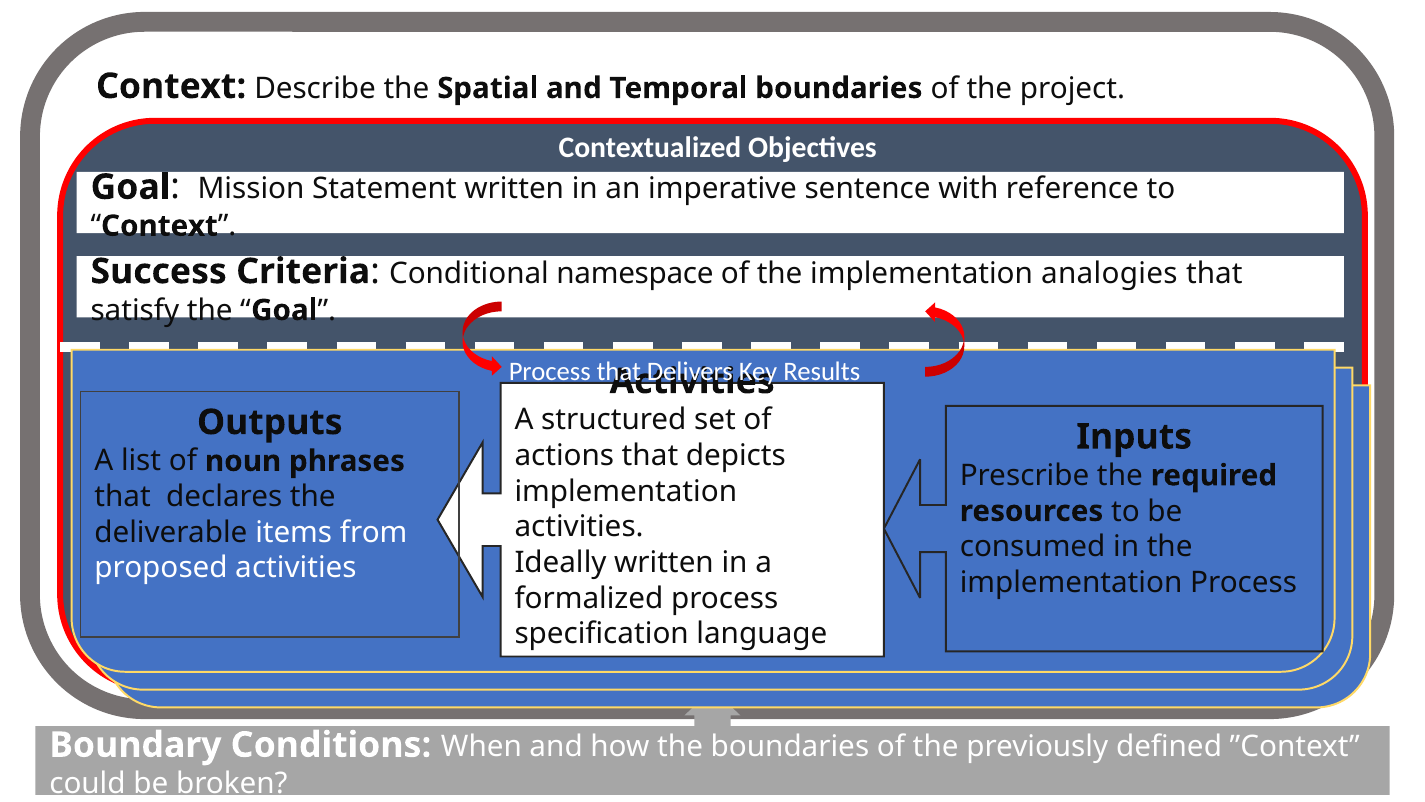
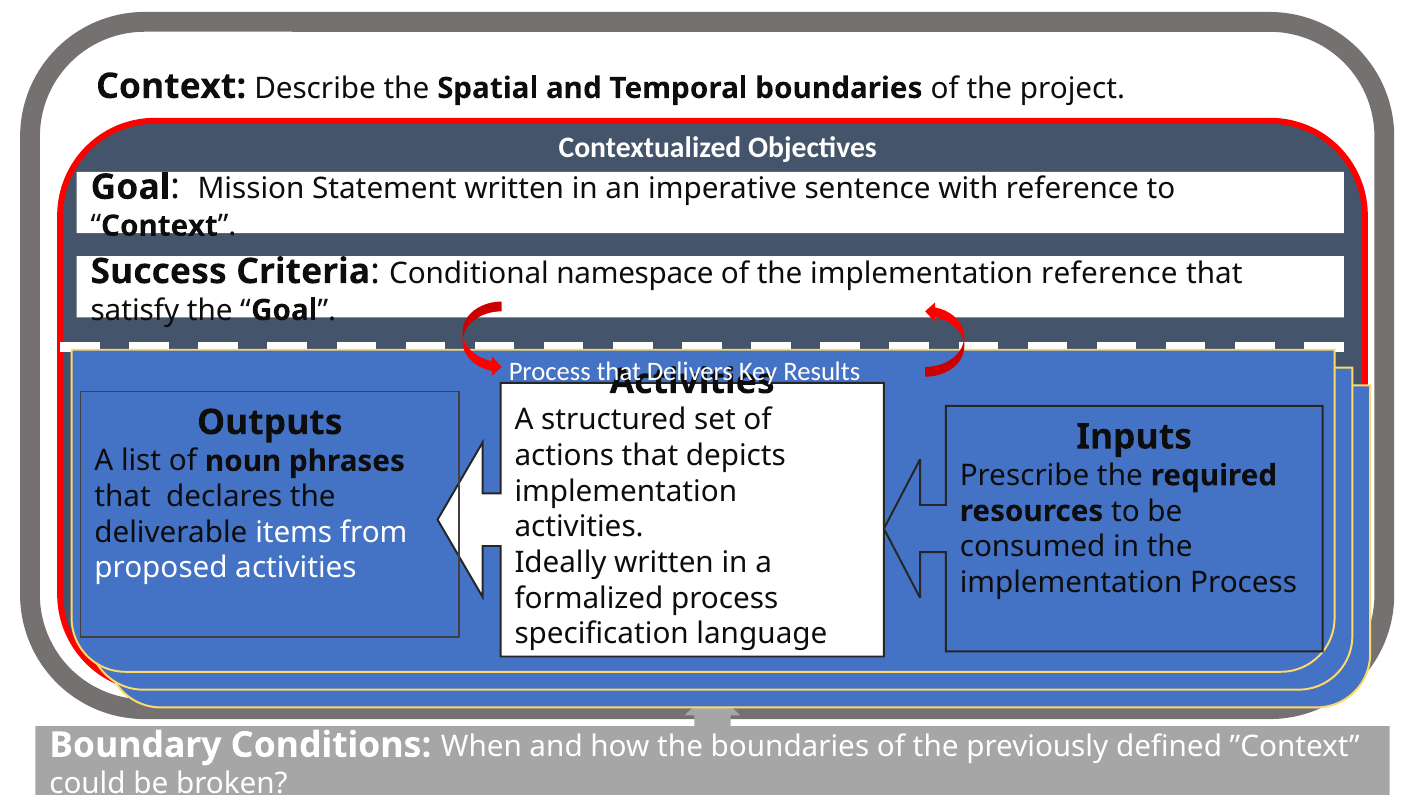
implementation analogies: analogies -> reference
